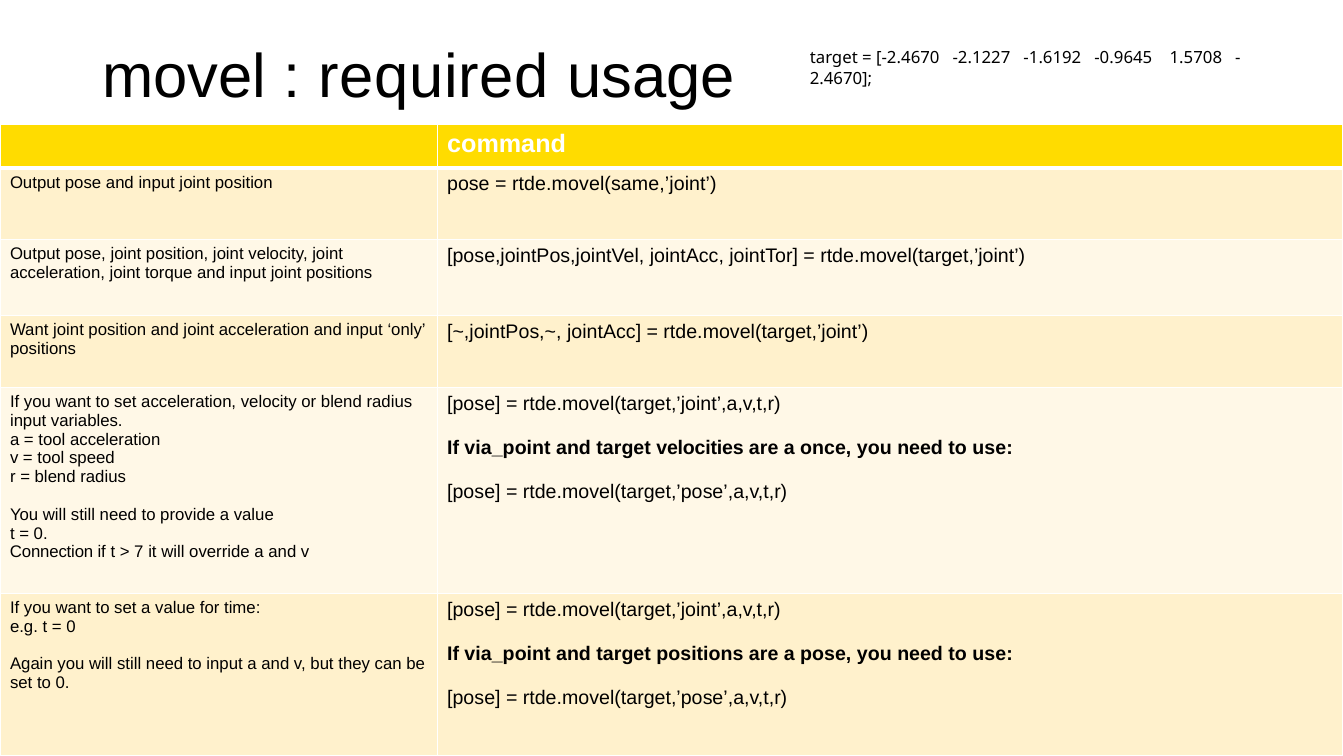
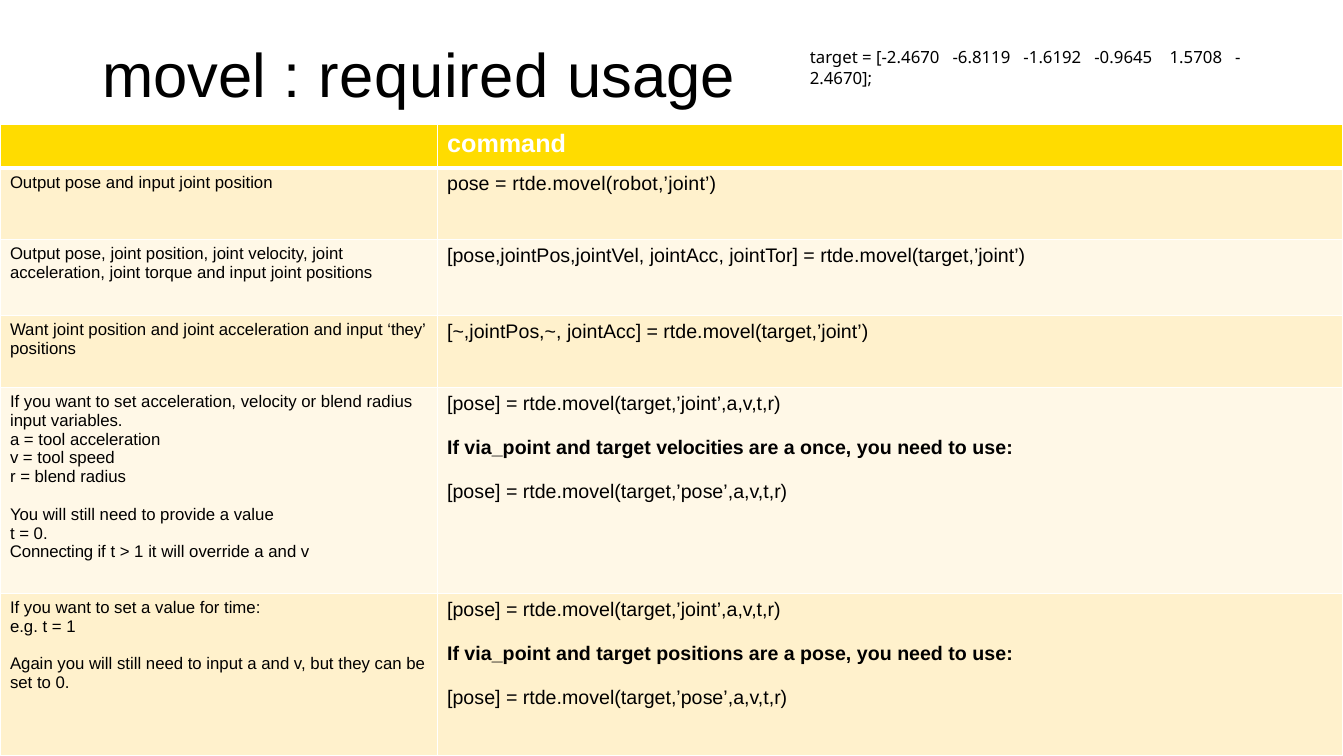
-2.1227: -2.1227 -> -6.8119
rtde.movel(same,’joint: rtde.movel(same,’joint -> rtde.movel(robot,’joint
input only: only -> they
Connection: Connection -> Connecting
7 at (139, 552): 7 -> 1
0 at (71, 626): 0 -> 1
